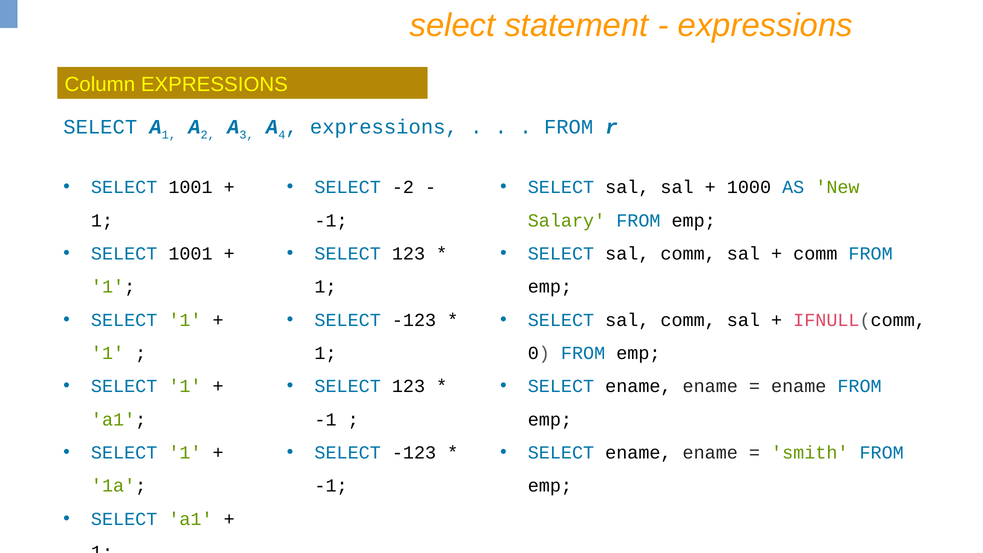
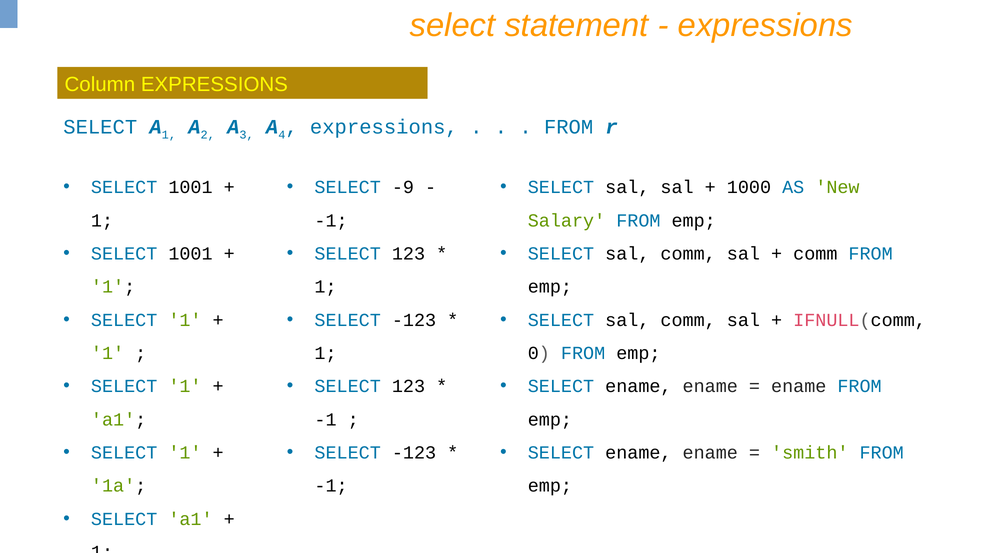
-2: -2 -> -9
